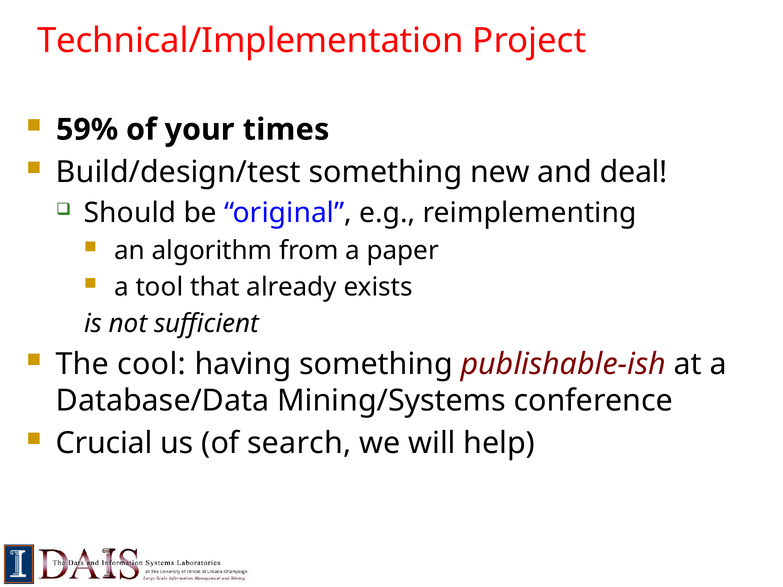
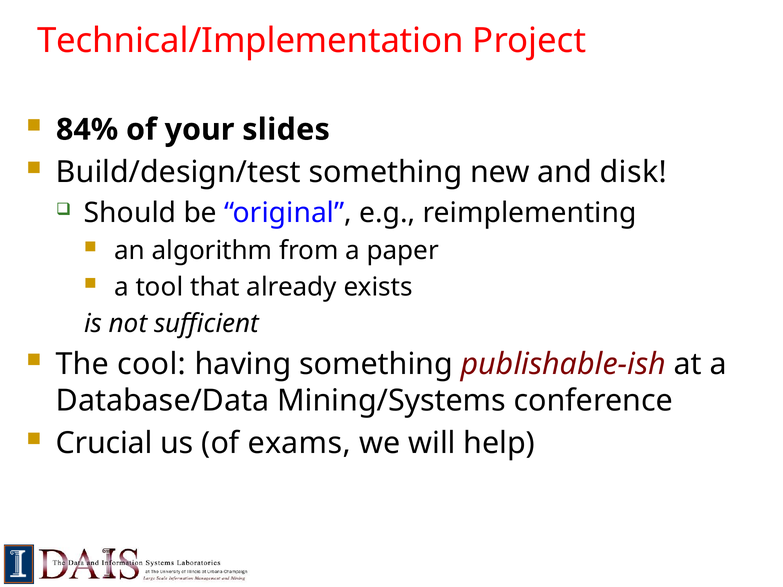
59%: 59% -> 84%
times: times -> slides
deal: deal -> disk
search: search -> exams
